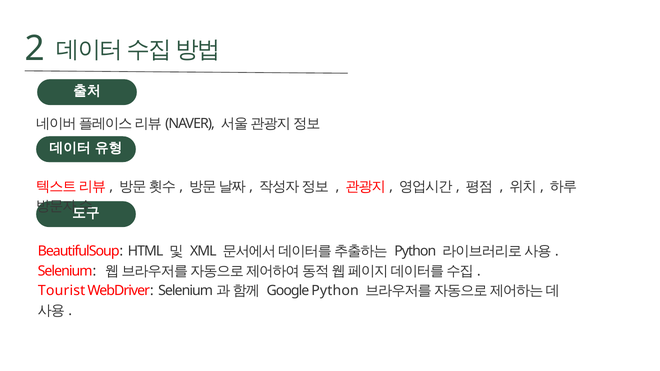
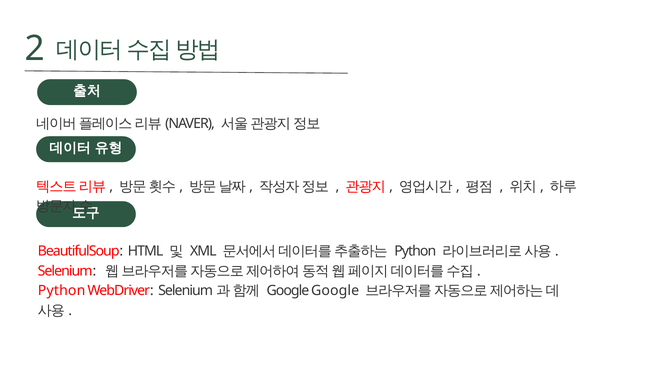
Tourist at (62, 291): Tourist -> Python
Google Python: Python -> Google
